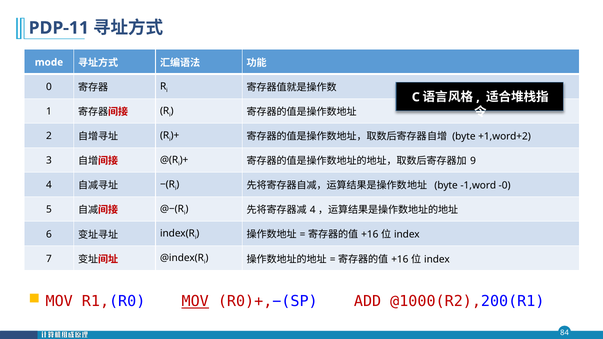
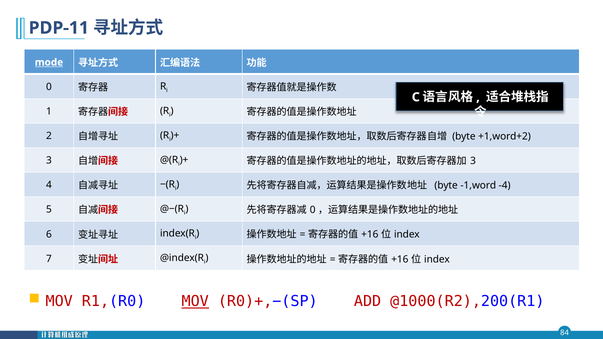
mode underline: none -> present
9 at (473, 161): 9 -> 3
-0: -0 -> -4
4 at (313, 210): 4 -> 0
